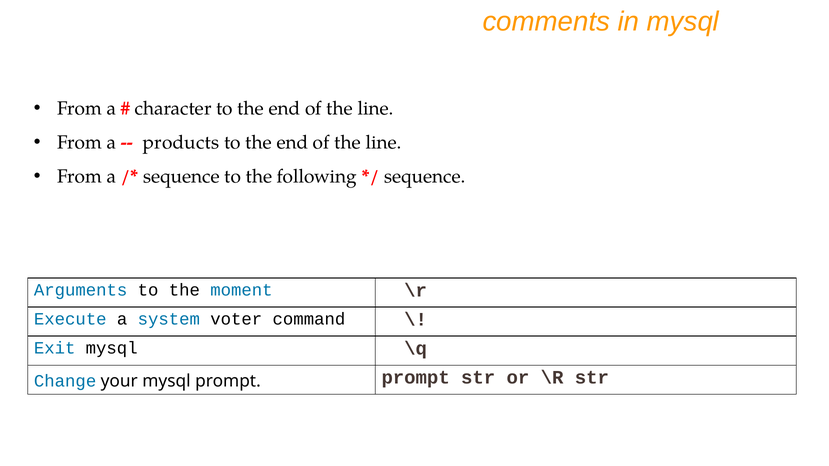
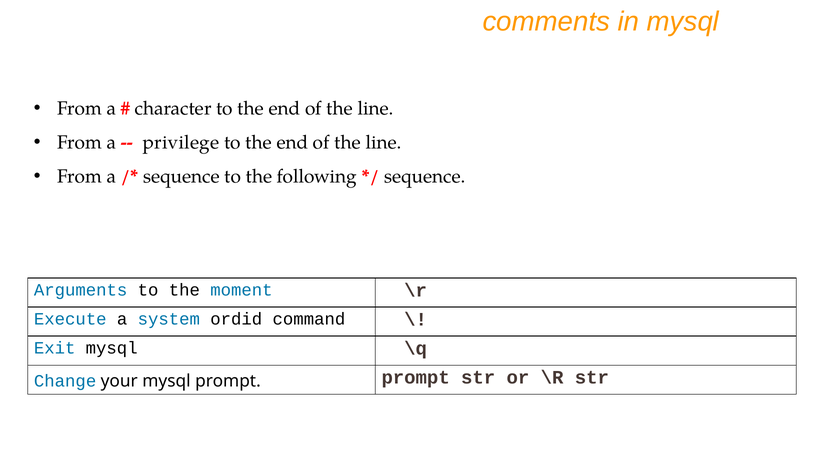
products: products -> privilege
voter: voter -> ordid
